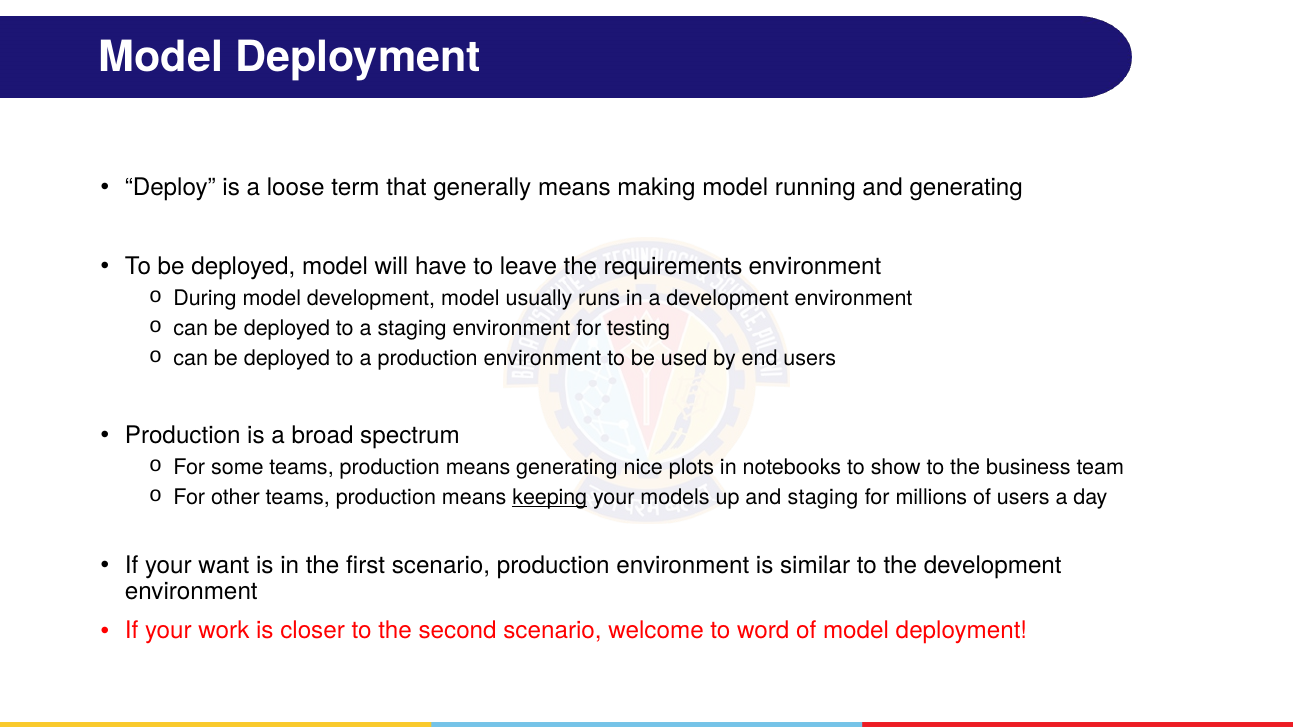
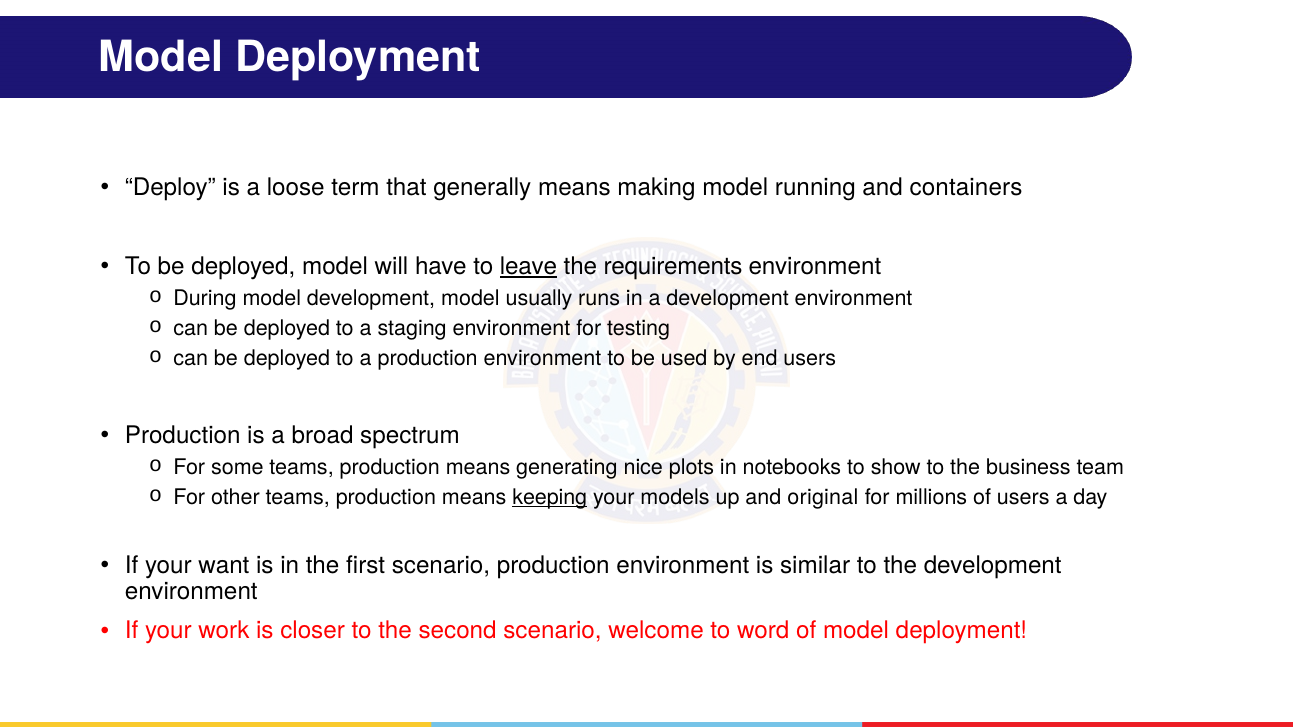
and generating: generating -> containers
leave underline: none -> present
and staging: staging -> original
